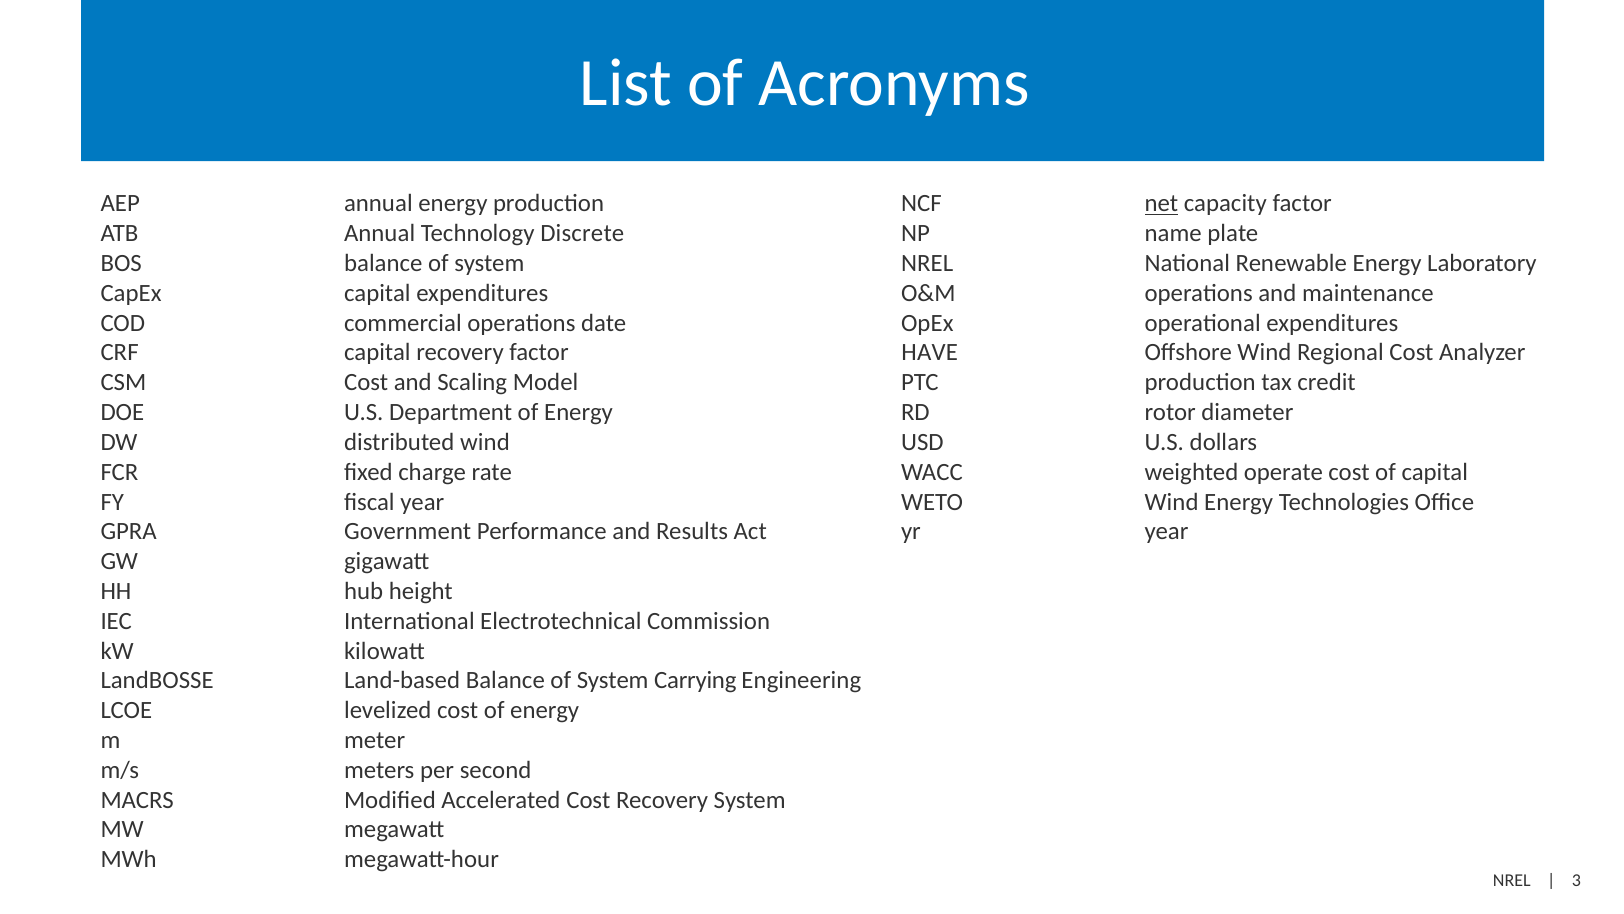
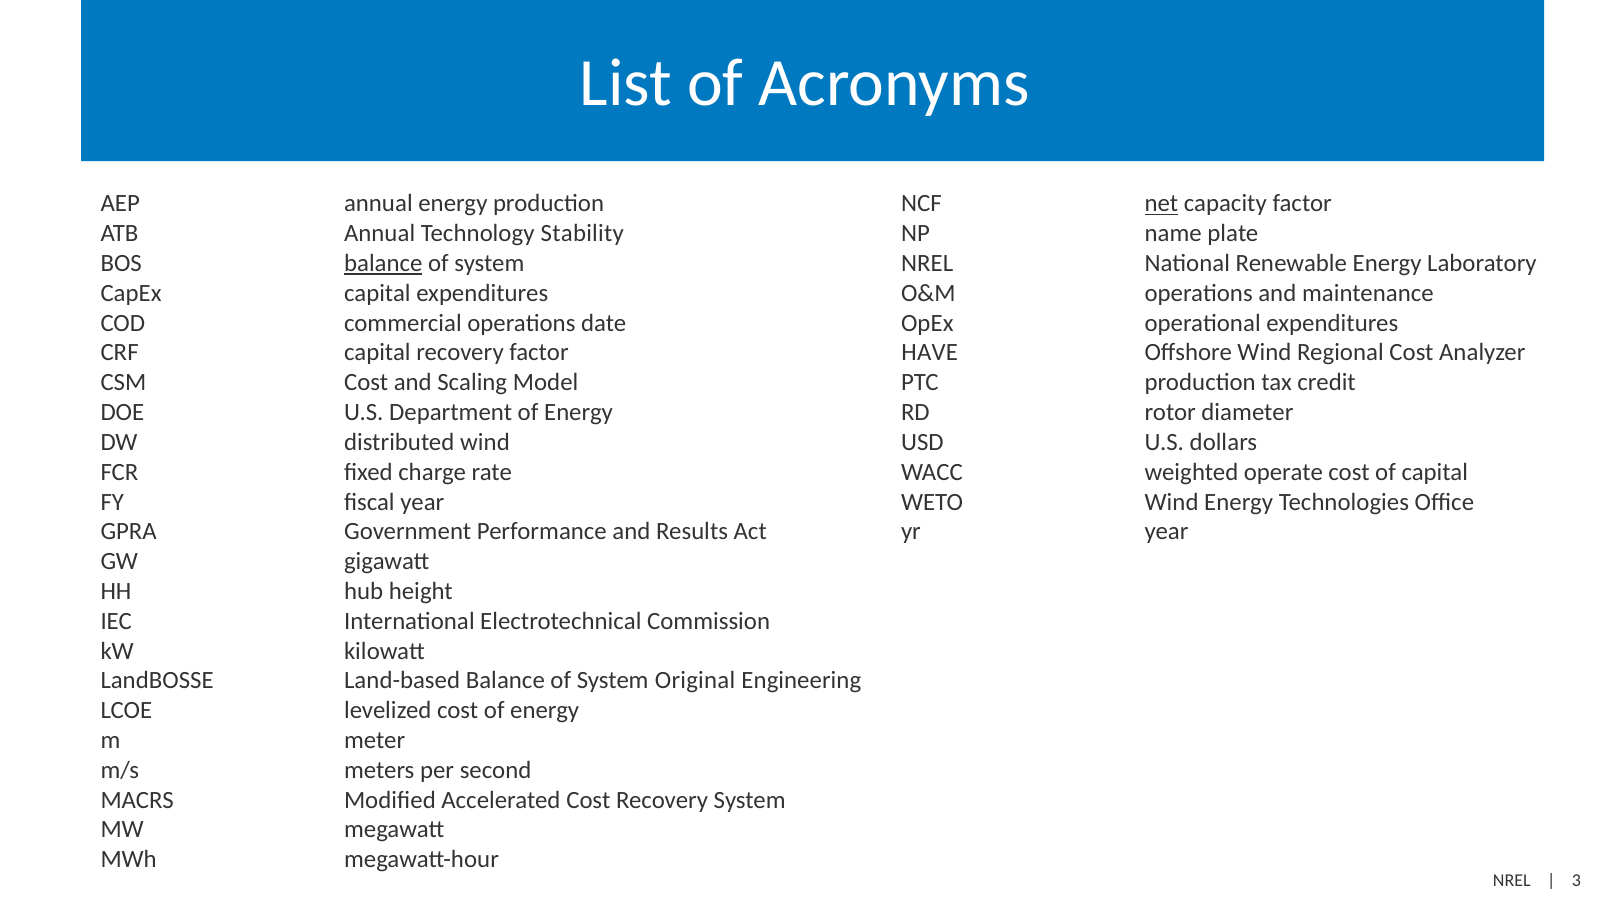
Discrete: Discrete -> Stability
balance at (383, 263) underline: none -> present
Carrying: Carrying -> Original
